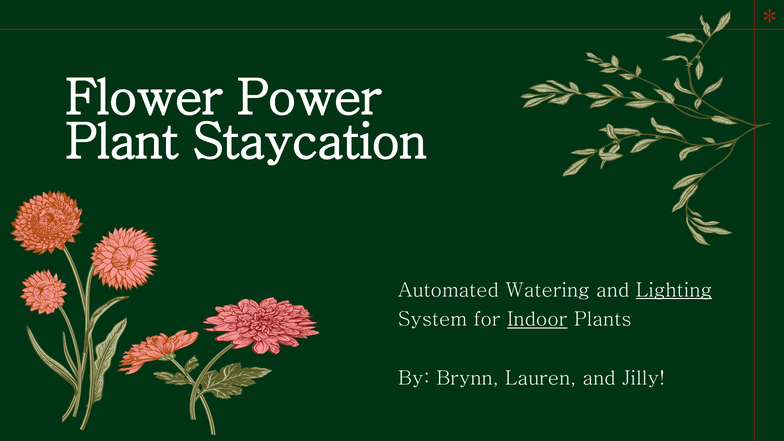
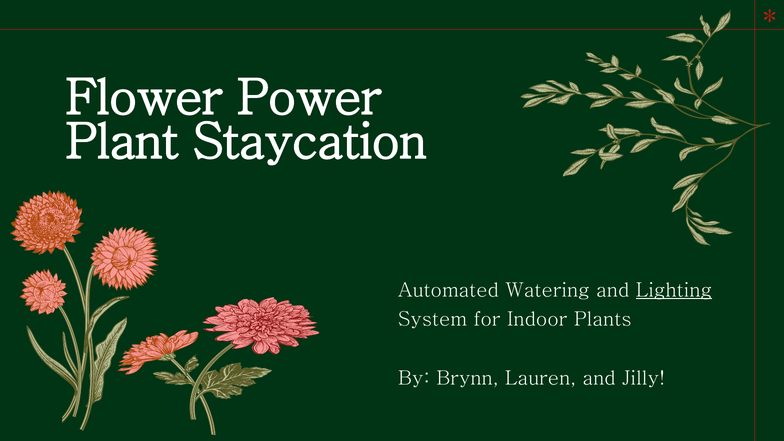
Indoor underline: present -> none
